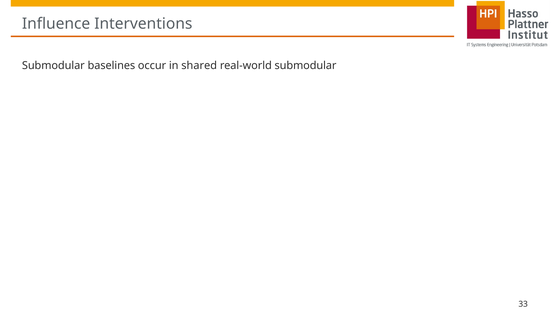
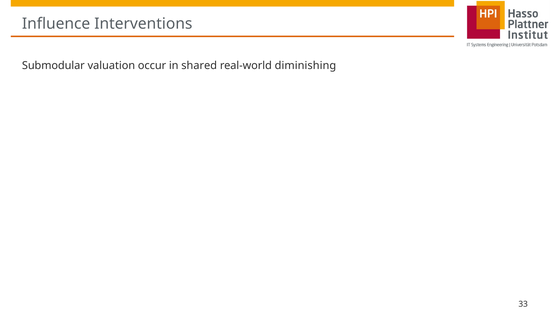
baselines: baselines -> valuation
real-world submodular: submodular -> diminishing
